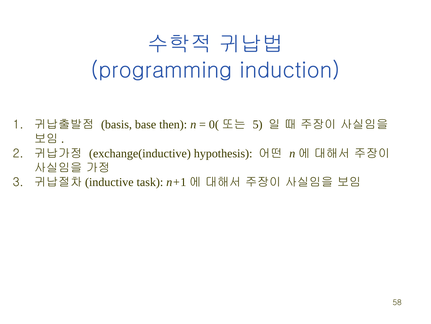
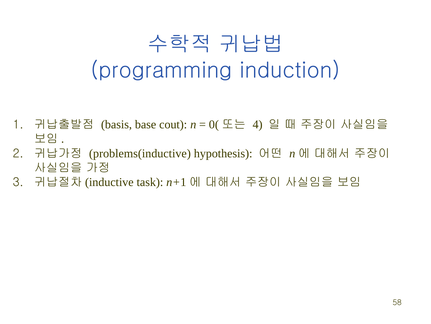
then: then -> cout
5: 5 -> 4
exchange(inductive: exchange(inductive -> problems(inductive
